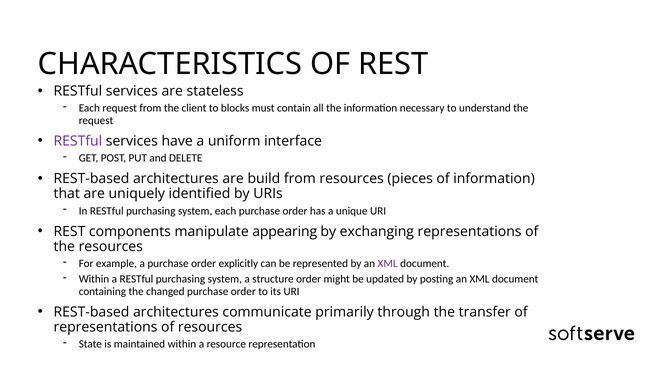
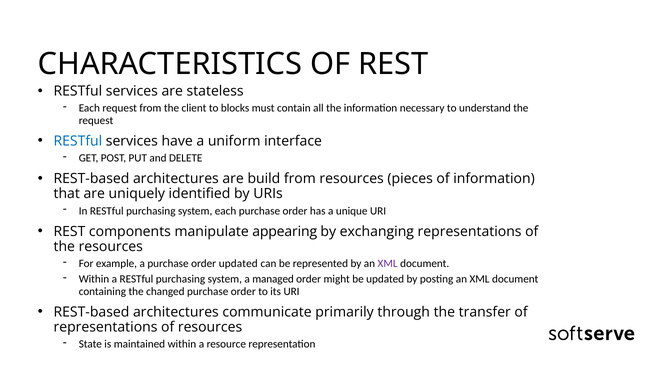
RESTful at (78, 141) colour: purple -> blue
order explicitly: explicitly -> updated
structure: structure -> managed
